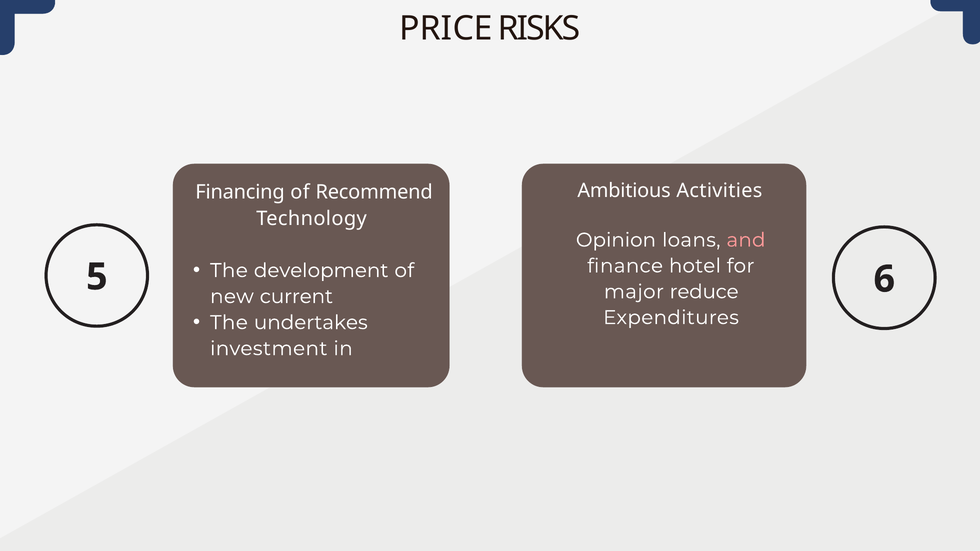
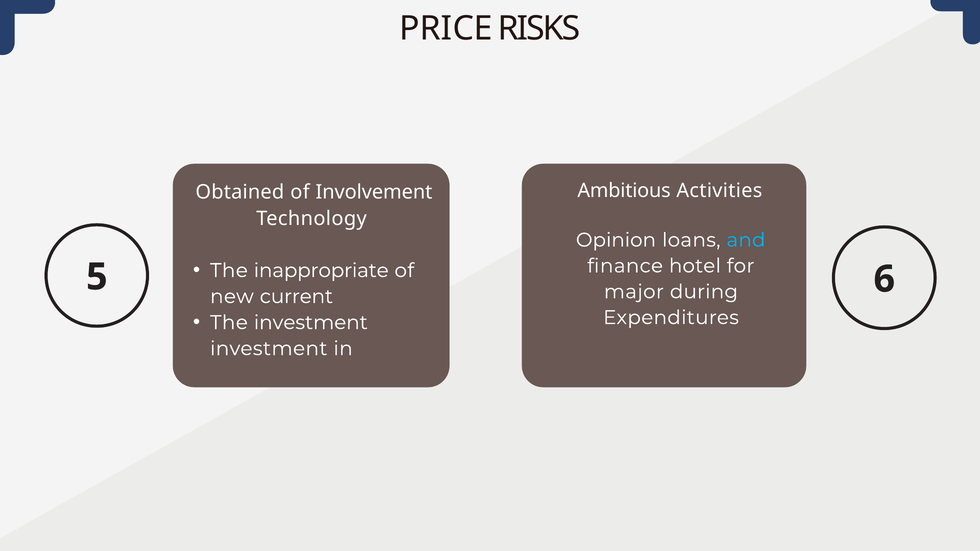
Financing: Financing -> Obtained
Recommend: Recommend -> Involvement
and colour: pink -> light blue
development: development -> inappropriate
reduce: reduce -> during
The undertakes: undertakes -> investment
